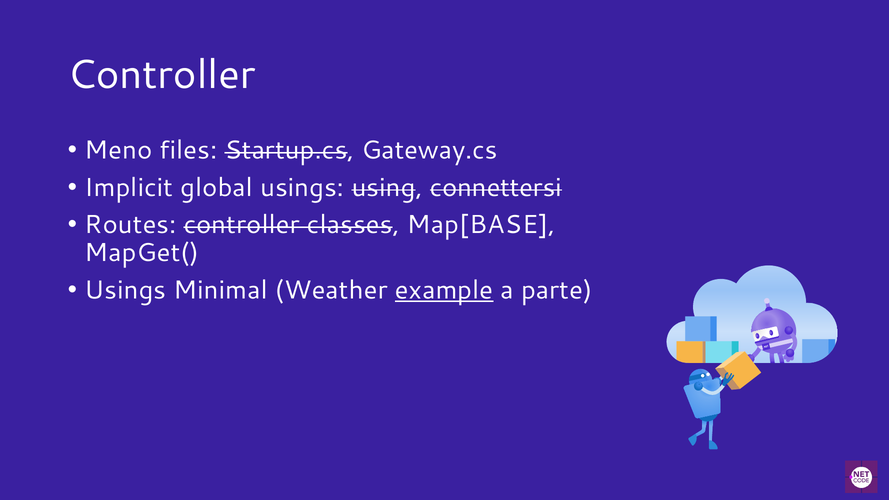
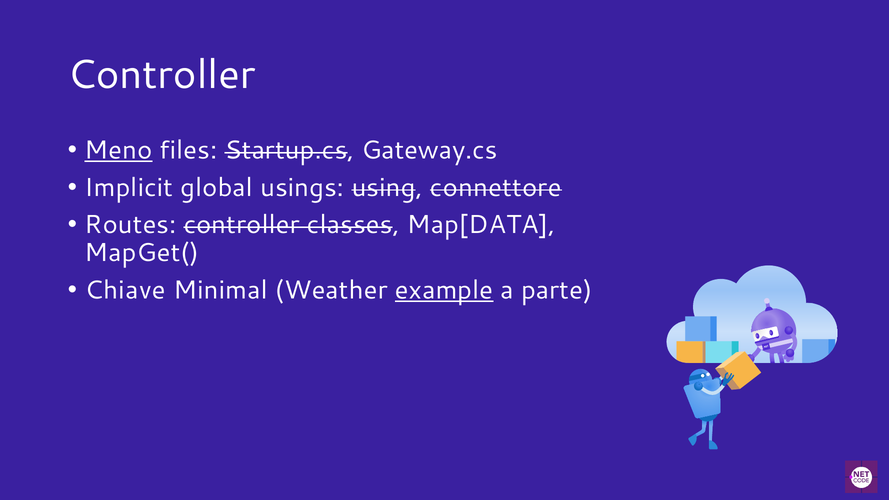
Meno underline: none -> present
connettersi: connettersi -> connettore
Map[BASE: Map[BASE -> Map[DATA
Usings at (125, 290): Usings -> Chiave
